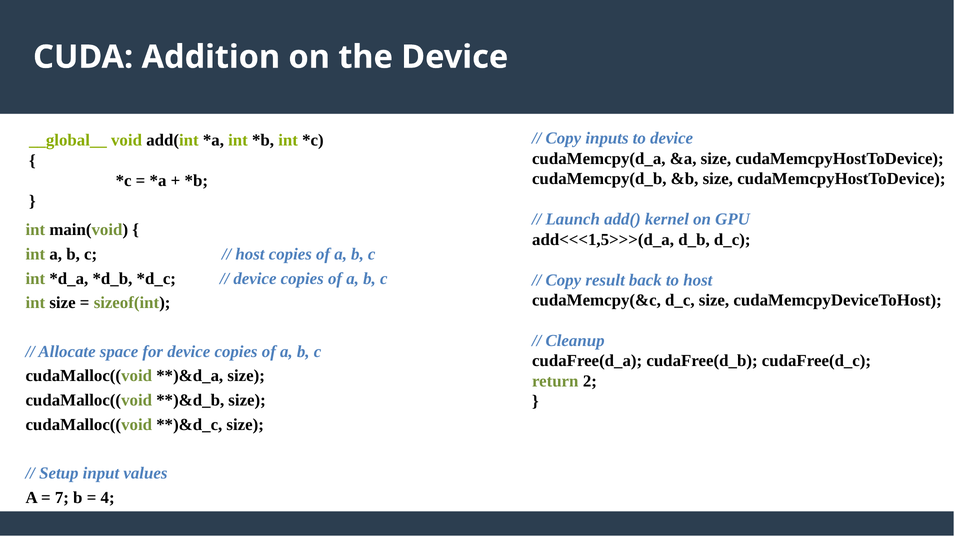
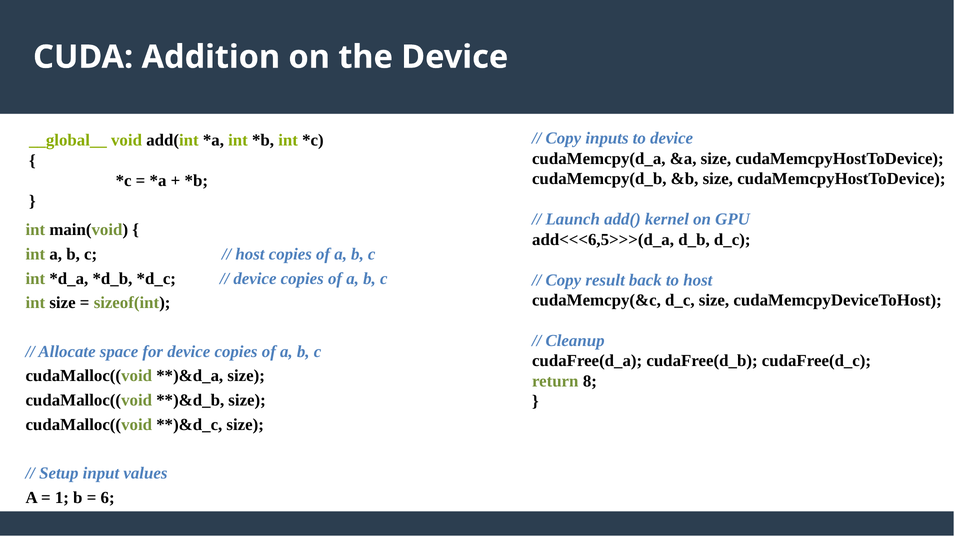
add<<<1,5>>>(d_a: add<<<1,5>>>(d_a -> add<<<6,5>>>(d_a
2: 2 -> 8
7: 7 -> 1
4: 4 -> 6
